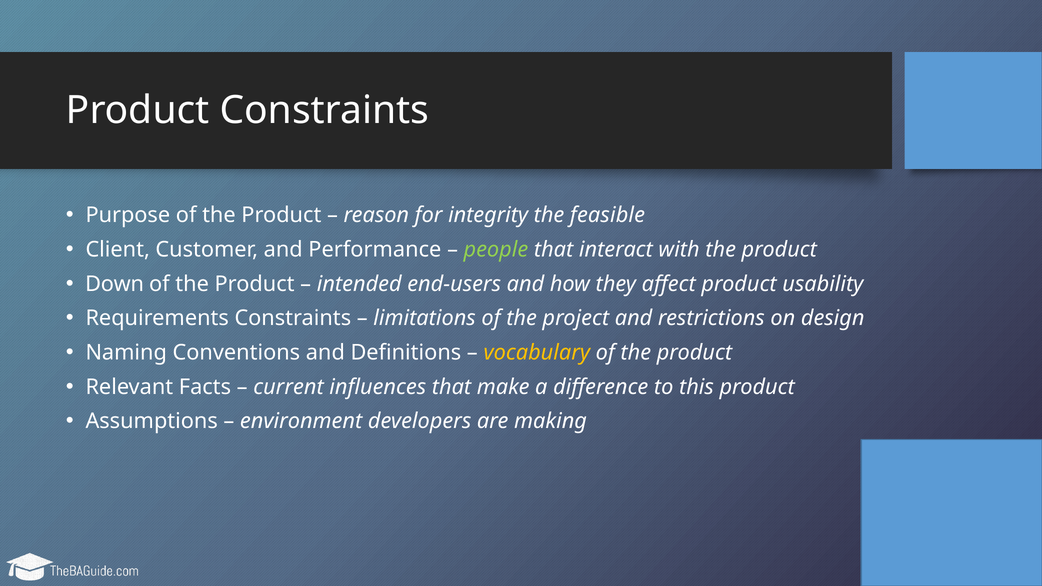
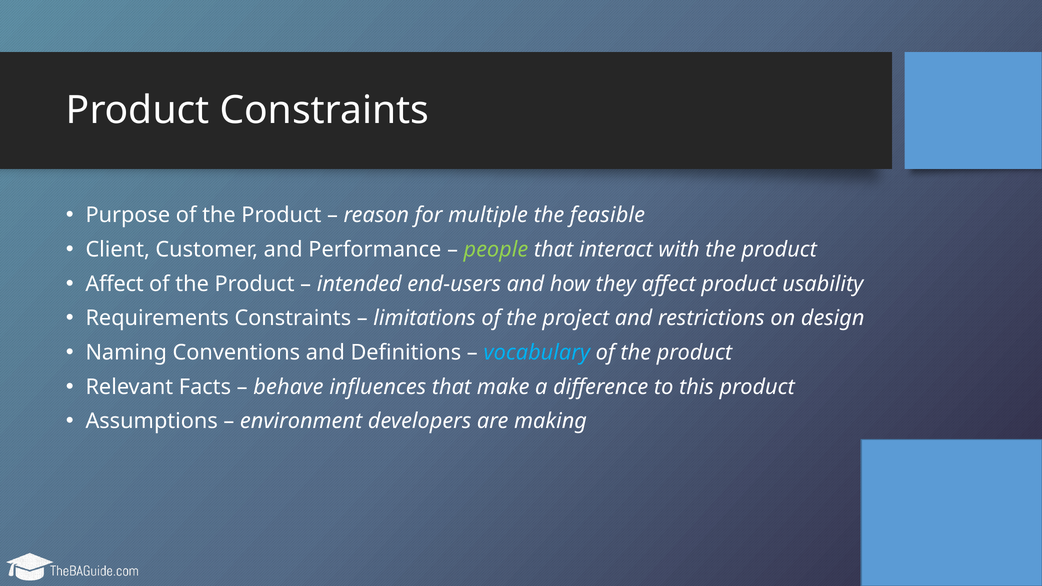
integrity: integrity -> multiple
Down at (115, 284): Down -> Affect
vocabulary colour: yellow -> light blue
current: current -> behave
